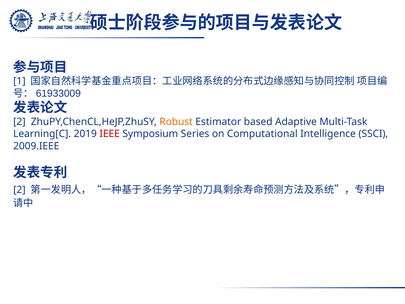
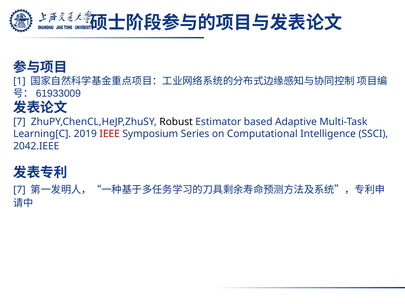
2 at (19, 122): 2 -> 7
Robust colour: orange -> black
2009.IEEE: 2009.IEEE -> 2042.IEEE
2 at (19, 190): 2 -> 7
